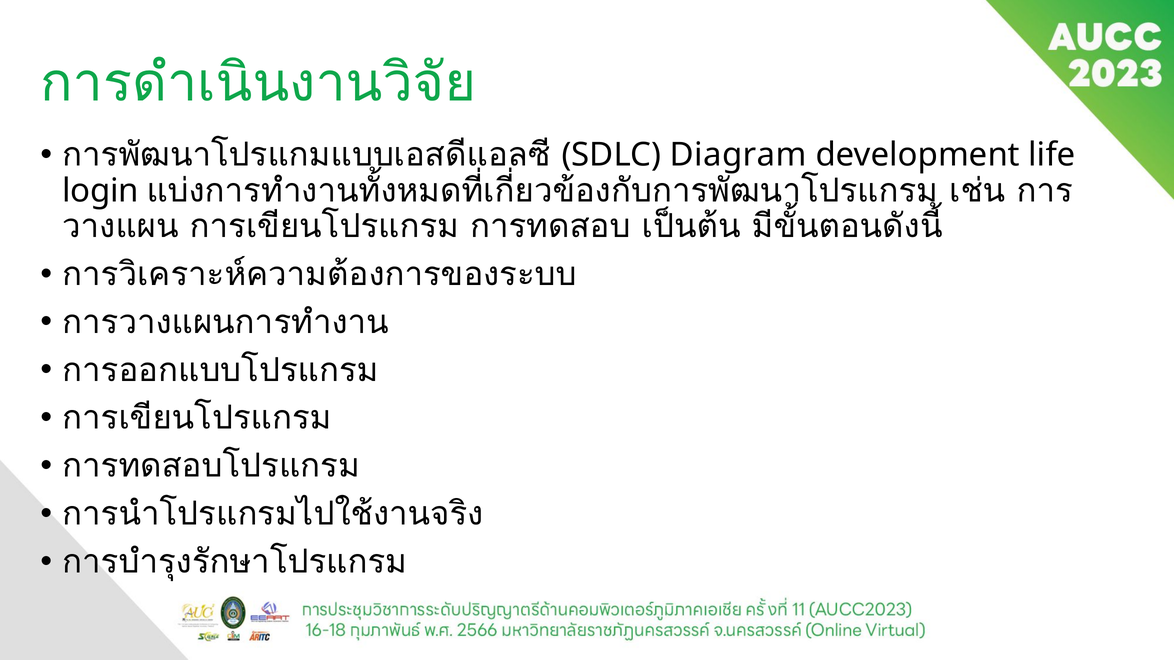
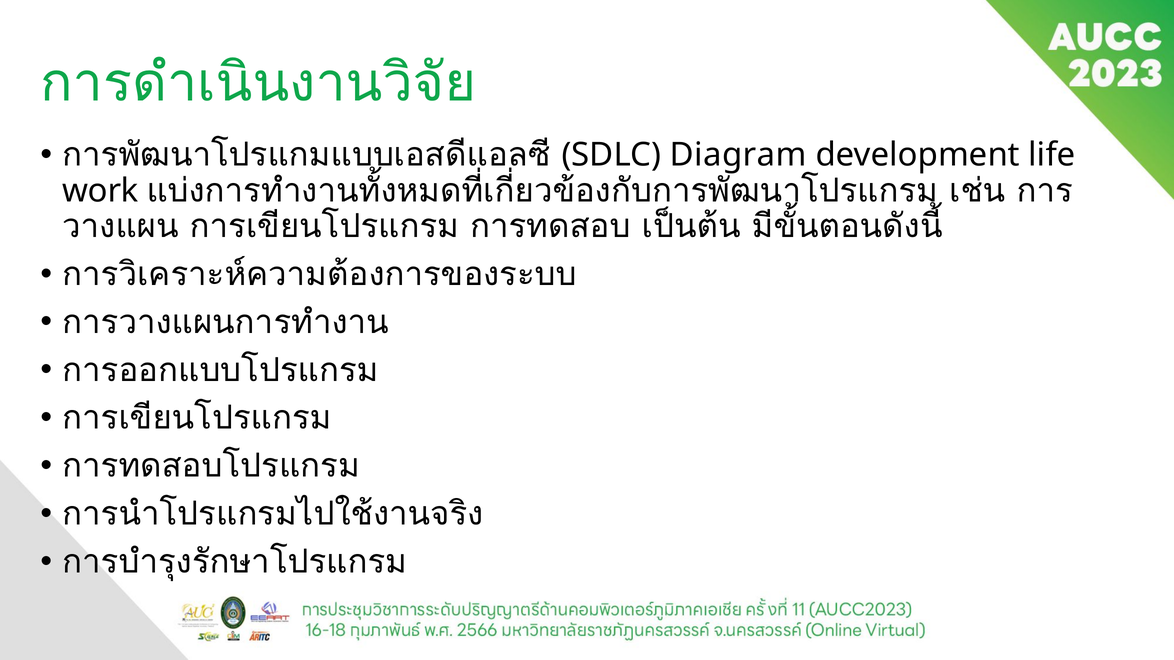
login: login -> work
